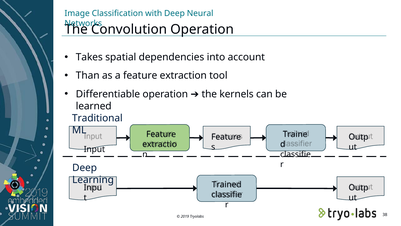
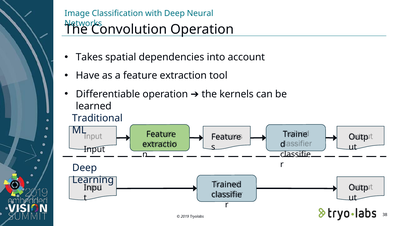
Than: Than -> Have
